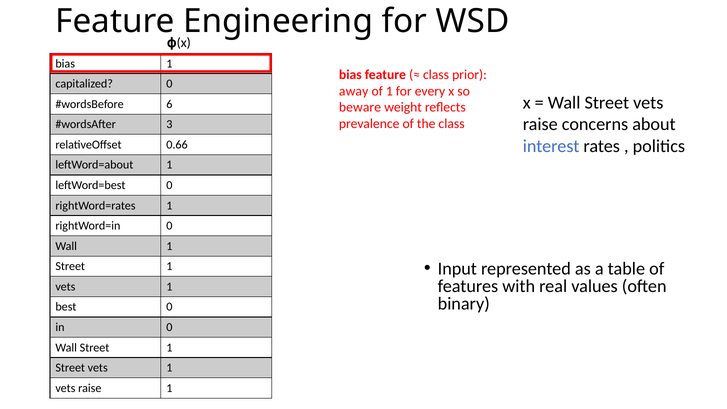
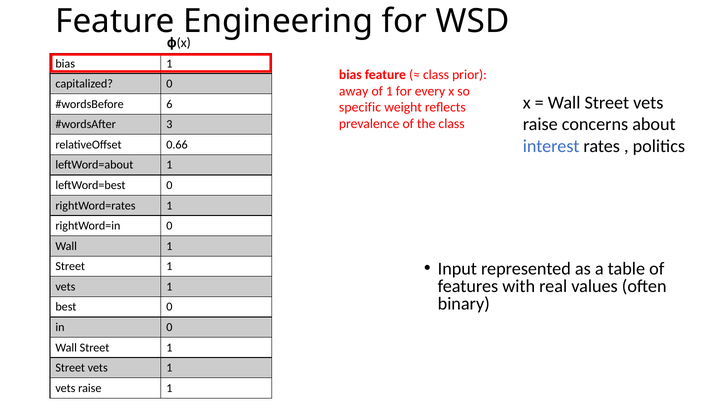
beware at (360, 107): beware -> specific
